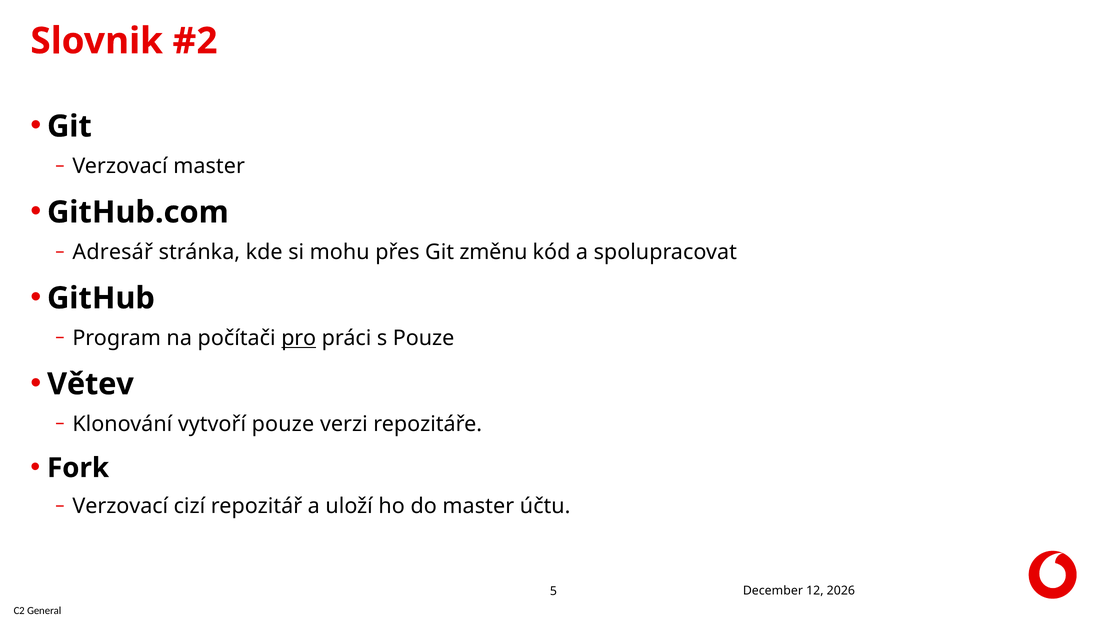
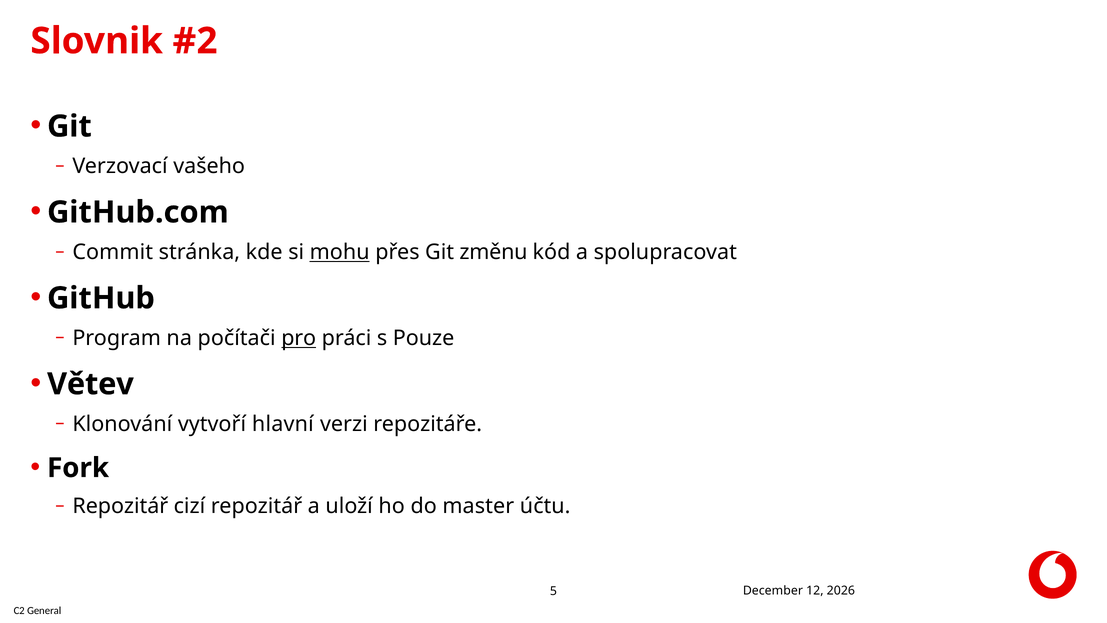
Verzovací master: master -> vašeho
Adresář: Adresář -> Commit
mohu underline: none -> present
vytvoří pouze: pouze -> hlavní
Verzovací at (120, 506): Verzovací -> Repozitář
